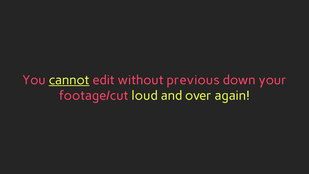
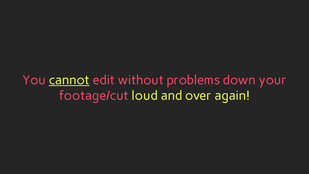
previous: previous -> problems
